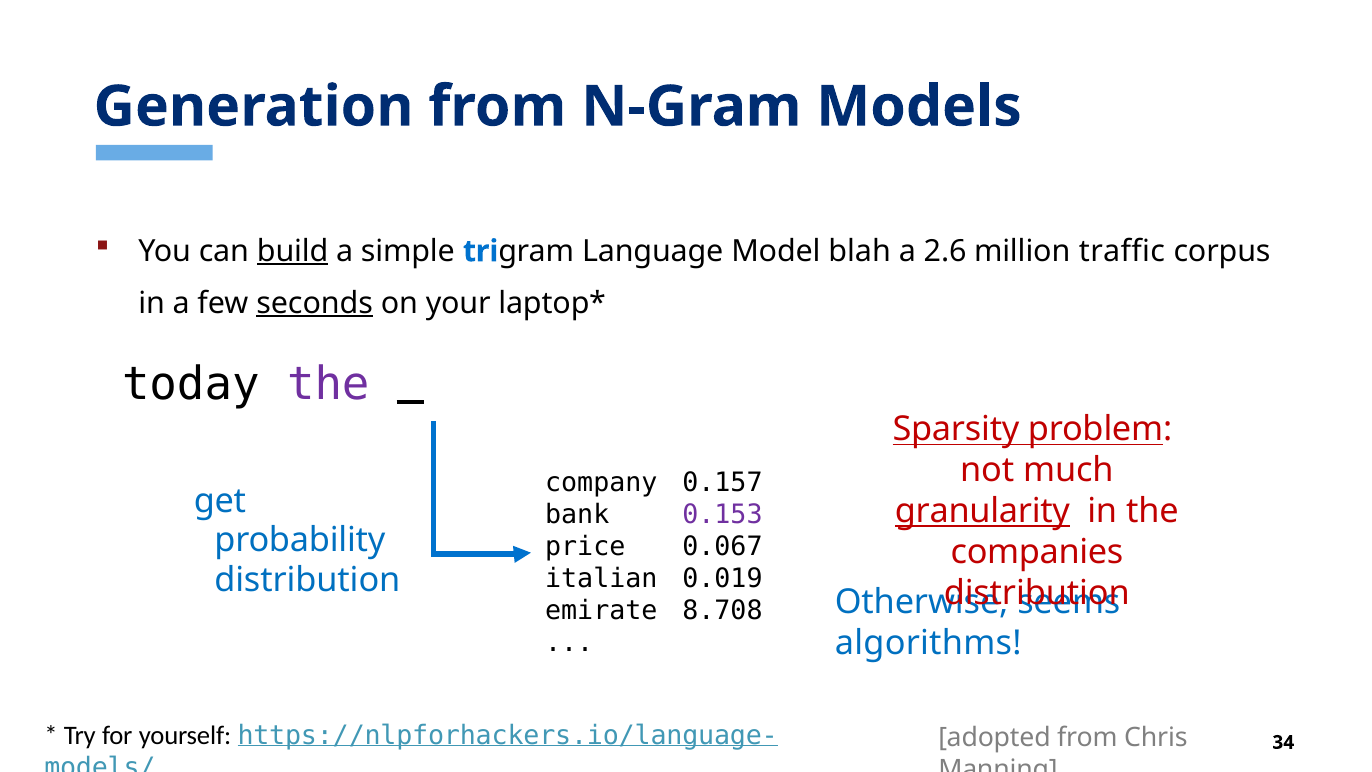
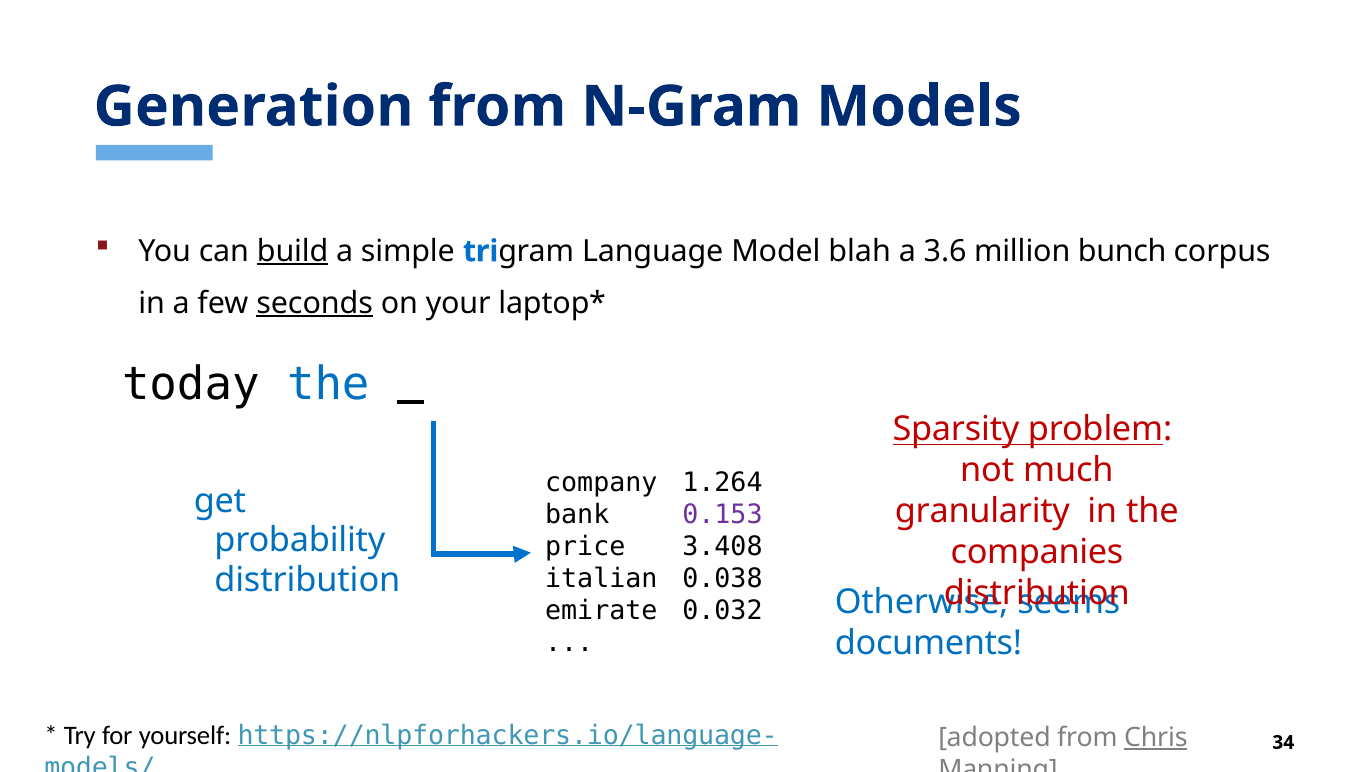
2.6: 2.6 -> 3.6
traffic: traffic -> bunch
the at (328, 385) colour: purple -> blue
0.157: 0.157 -> 1.264
granularity underline: present -> none
0.067: 0.067 -> 3.408
0.019: 0.019 -> 0.038
8.708: 8.708 -> 0.032
algorithms: algorithms -> documents
Chris underline: none -> present
